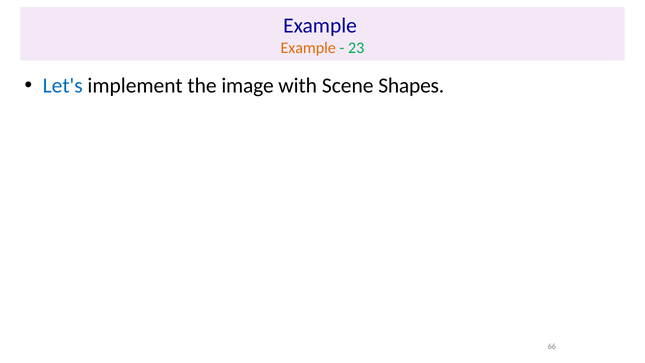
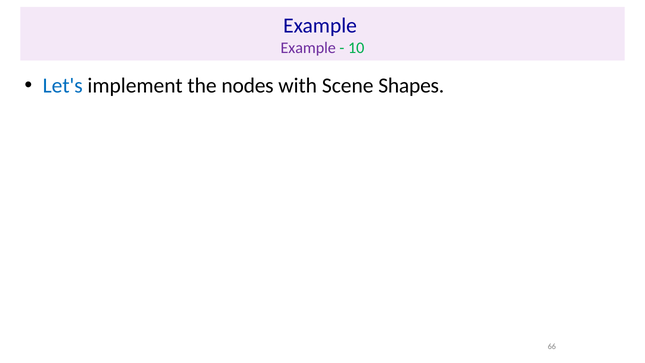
Example at (308, 48) colour: orange -> purple
23: 23 -> 10
image: image -> nodes
